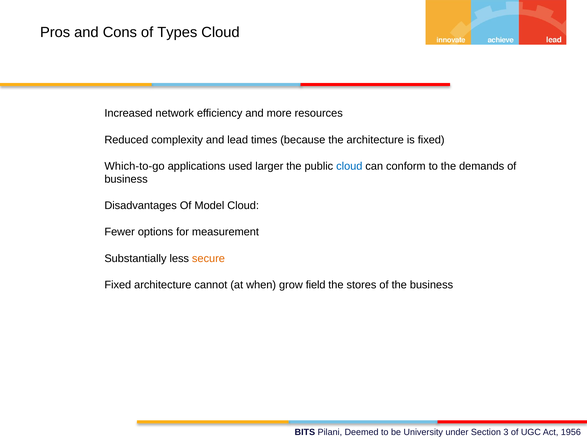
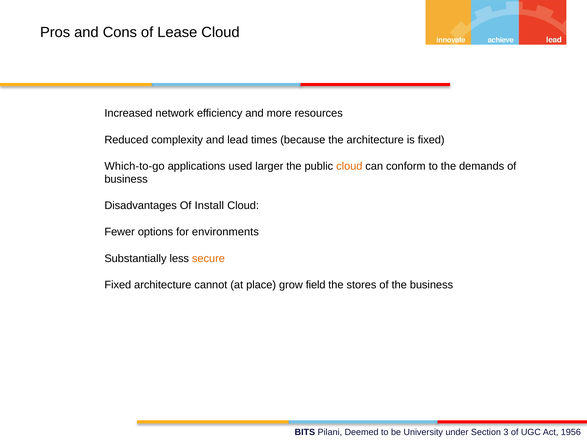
Types: Types -> Lease
cloud at (349, 166) colour: blue -> orange
Model: Model -> Install
measurement: measurement -> environments
when: when -> place
